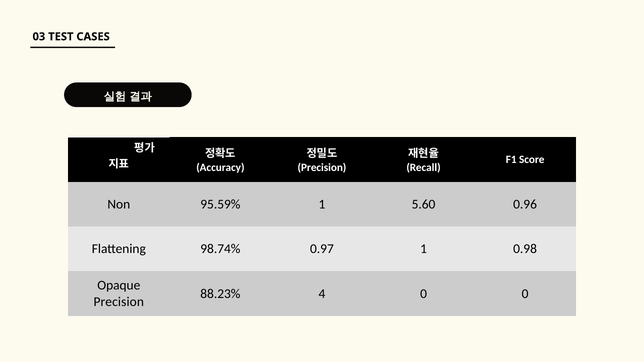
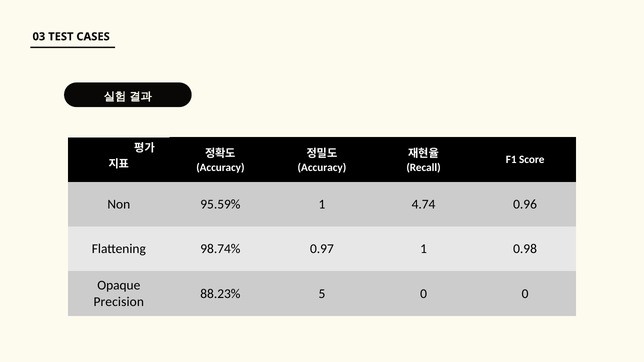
Precision at (322, 168): Precision -> Accuracy
5.60: 5.60 -> 4.74
4: 4 -> 5
